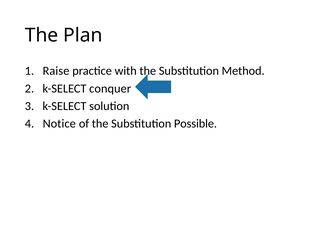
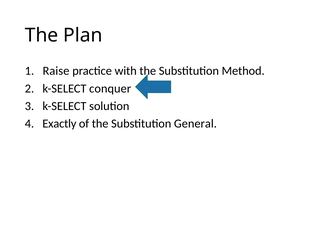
Notice: Notice -> Exactly
Possible: Possible -> General
